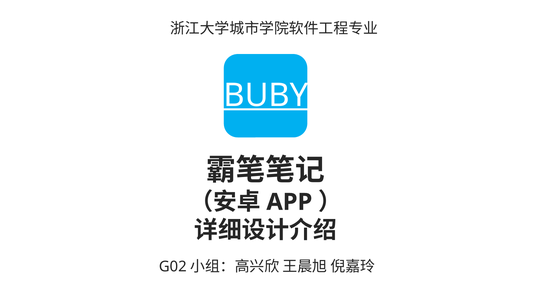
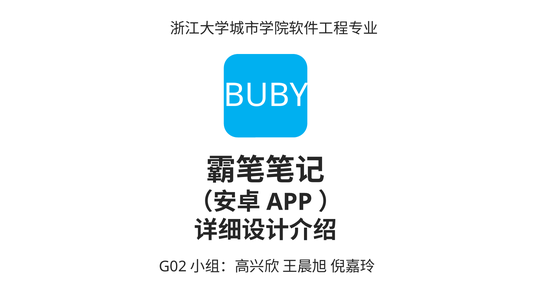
BUBY underline: present -> none
